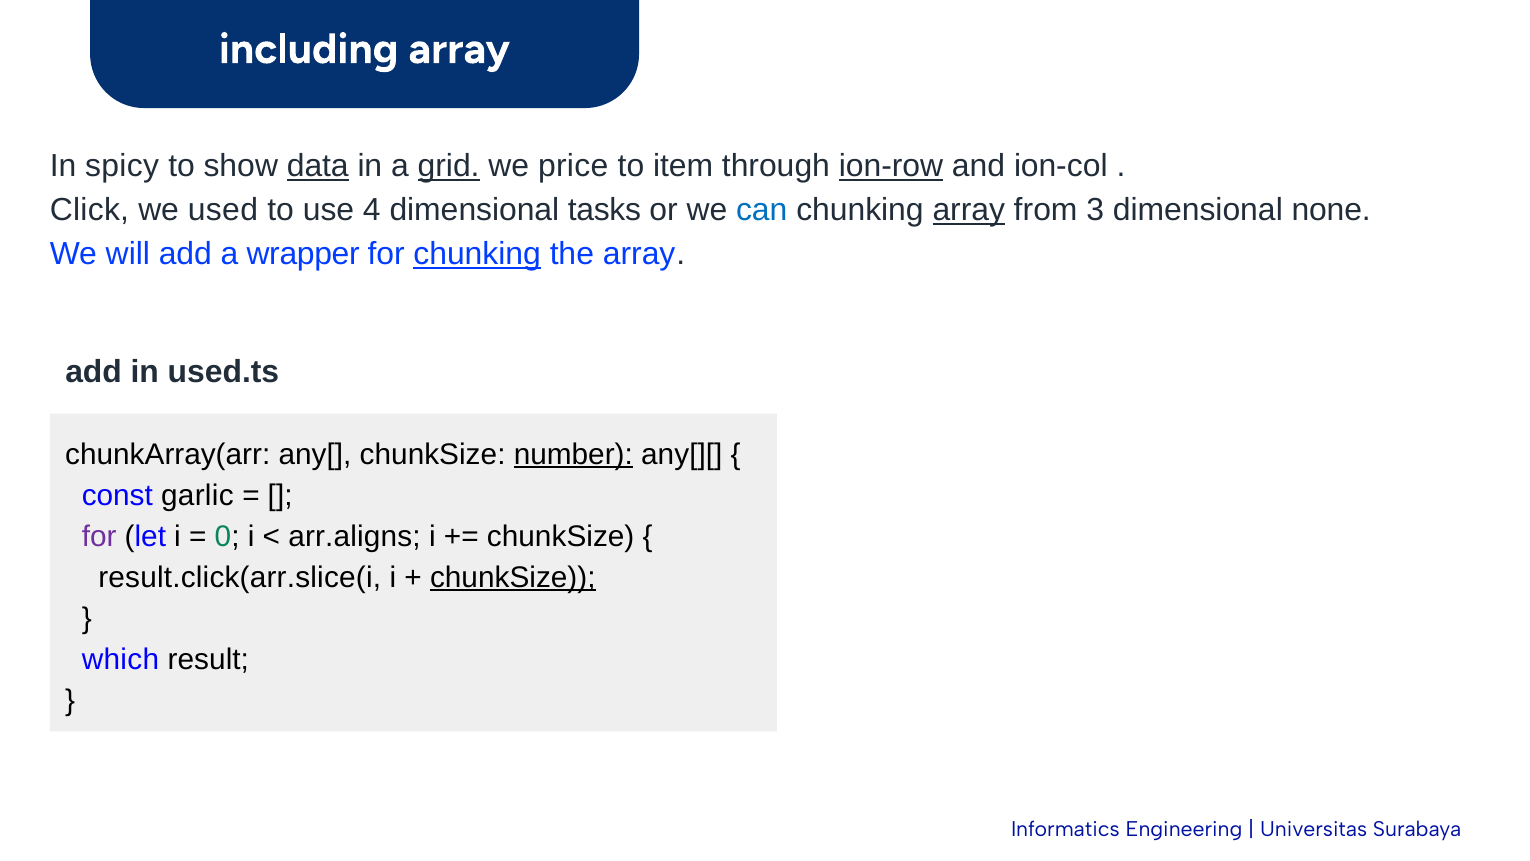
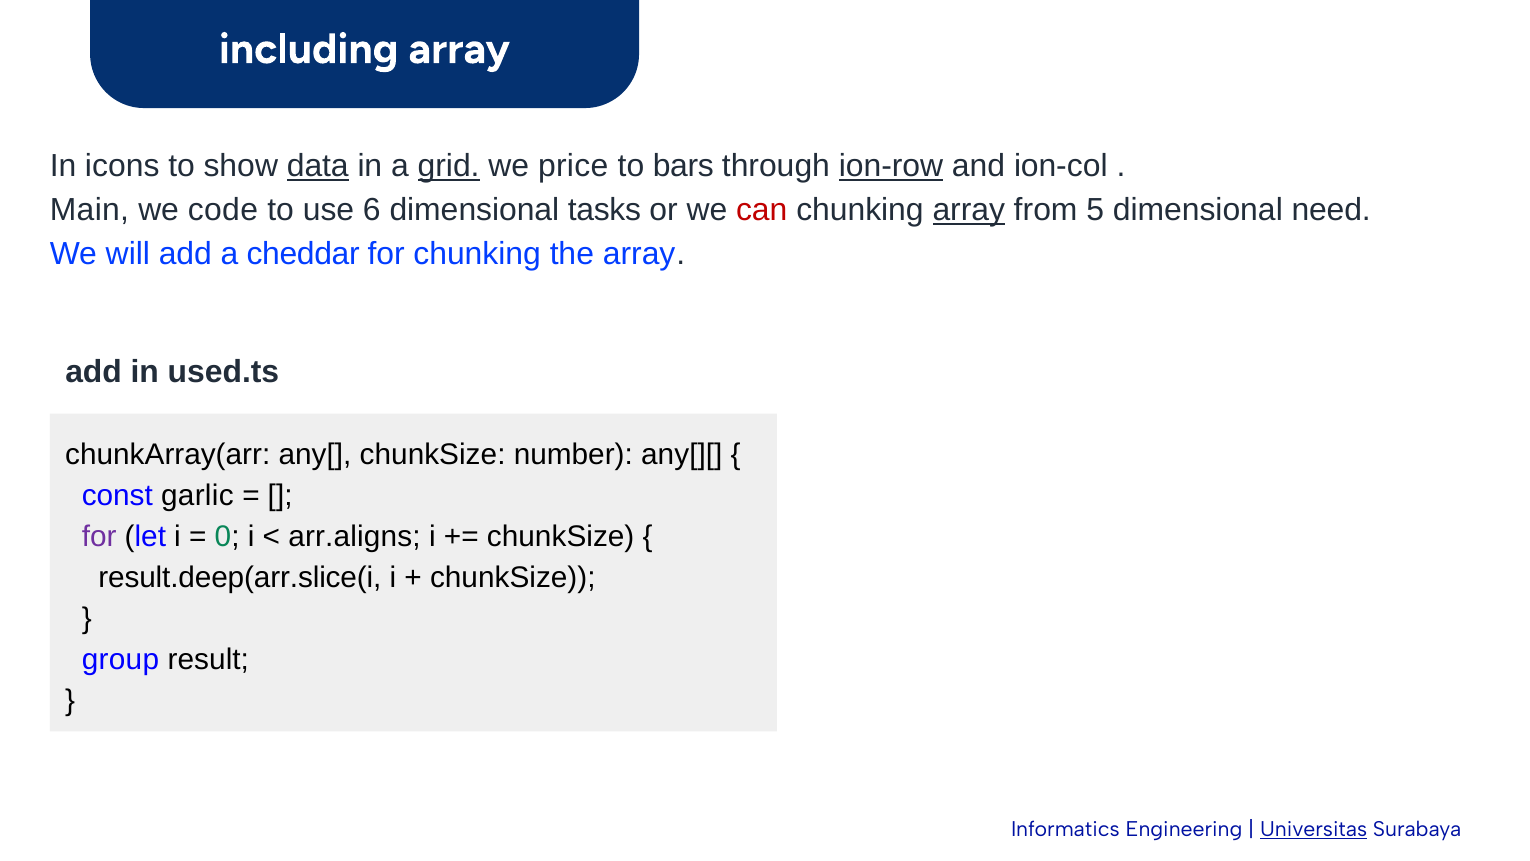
spicy: spicy -> icons
item: item -> bars
Click: Click -> Main
used: used -> code
4: 4 -> 6
can colour: blue -> red
3: 3 -> 5
none: none -> need
wrapper: wrapper -> cheddar
chunking at (477, 254) underline: present -> none
number underline: present -> none
result.click(arr.slice(i: result.click(arr.slice(i -> result.deep(arr.slice(i
chunkSize at (513, 577) underline: present -> none
which: which -> group
Universitas underline: none -> present
